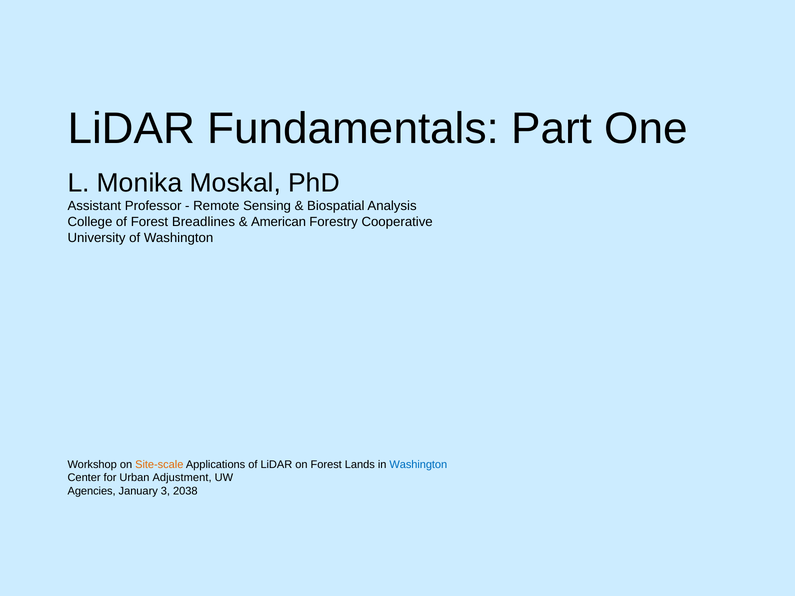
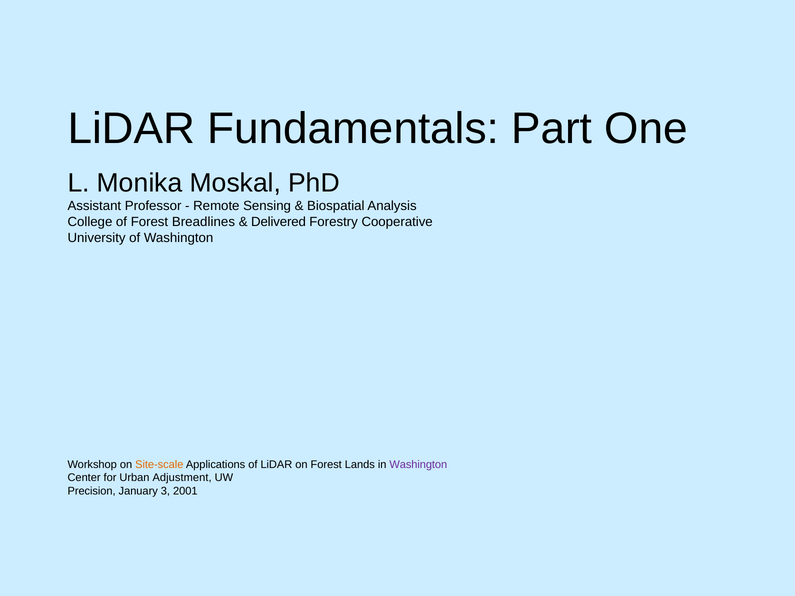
American: American -> Delivered
Washington at (418, 465) colour: blue -> purple
Agencies: Agencies -> Precision
2038: 2038 -> 2001
